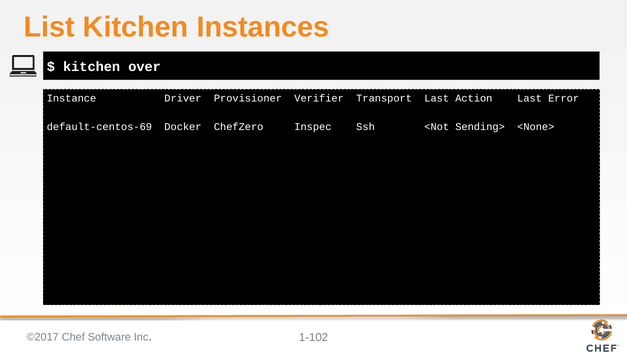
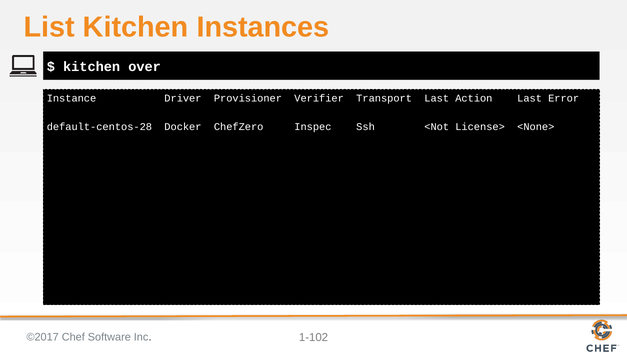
default-centos-69: default-centos-69 -> default-centos-28
Sending>: Sending> -> License>
